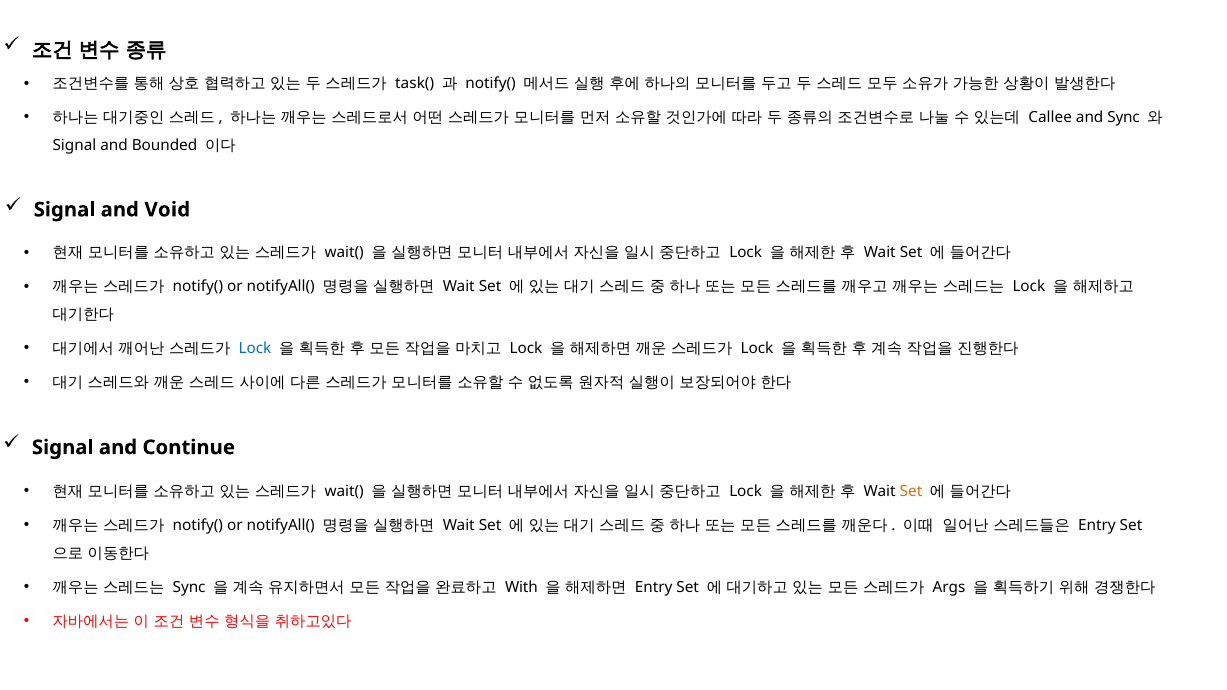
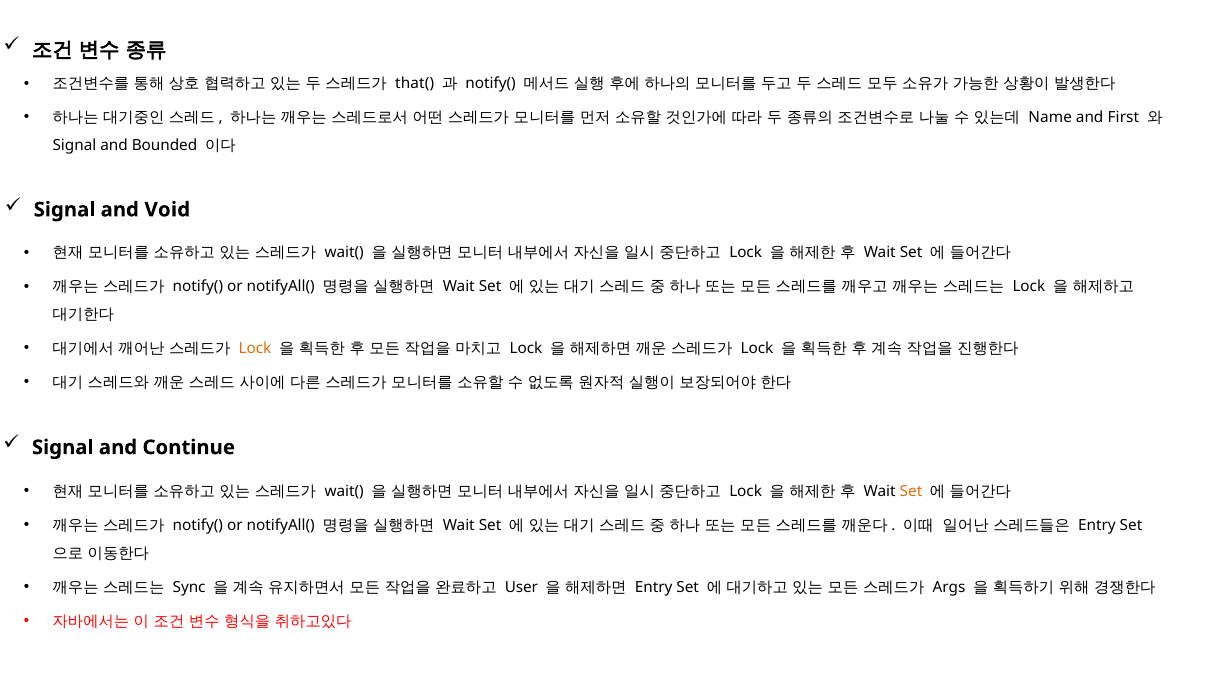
task(: task( -> that(
Callee: Callee -> Name
and Sync: Sync -> First
Lock at (255, 348) colour: blue -> orange
With: With -> User
